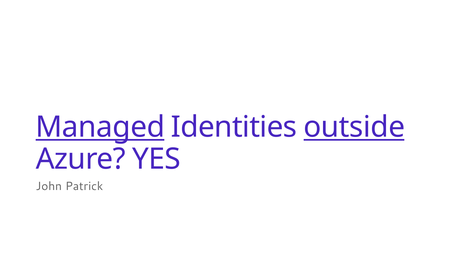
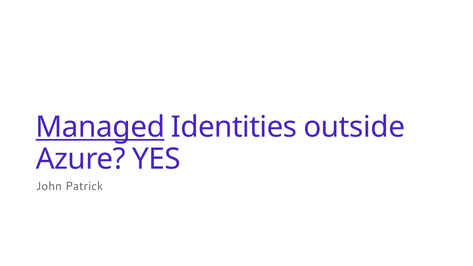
outside underline: present -> none
